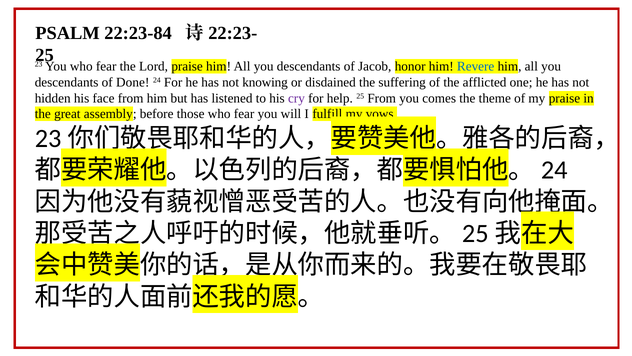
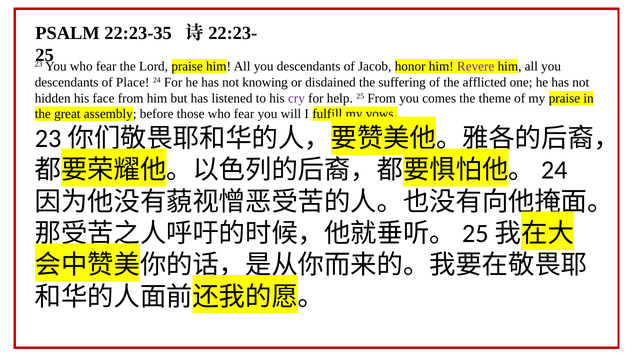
22:23-84: 22:23-84 -> 22:23-35
Revere colour: blue -> purple
Done: Done -> Place
